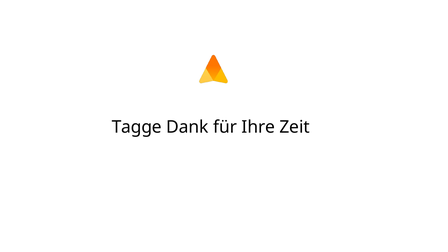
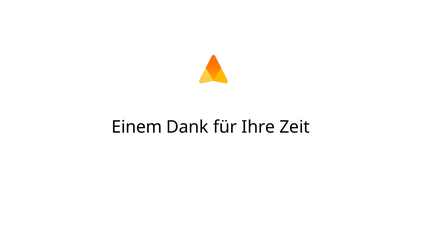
Tagge: Tagge -> Einem
